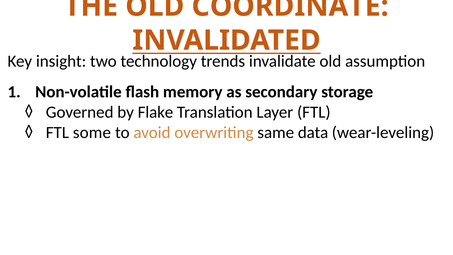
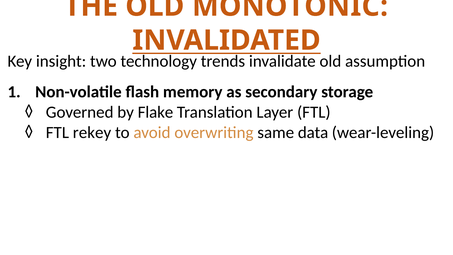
COORDINATE: COORDINATE -> MONOTONIC
some: some -> rekey
